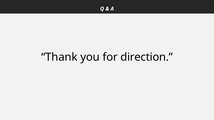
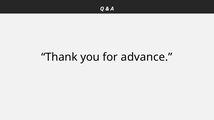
direction: direction -> advance
